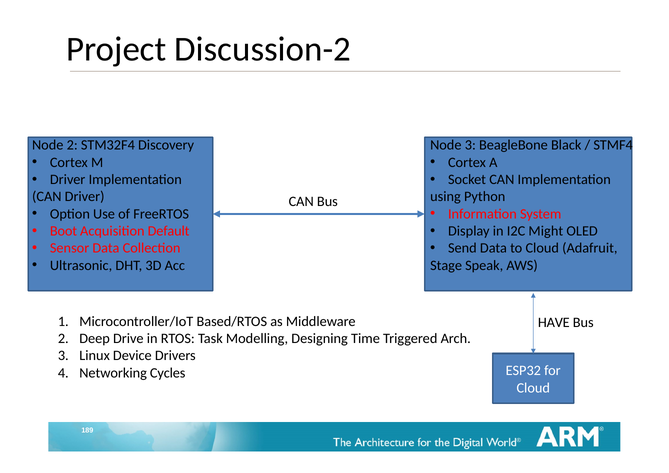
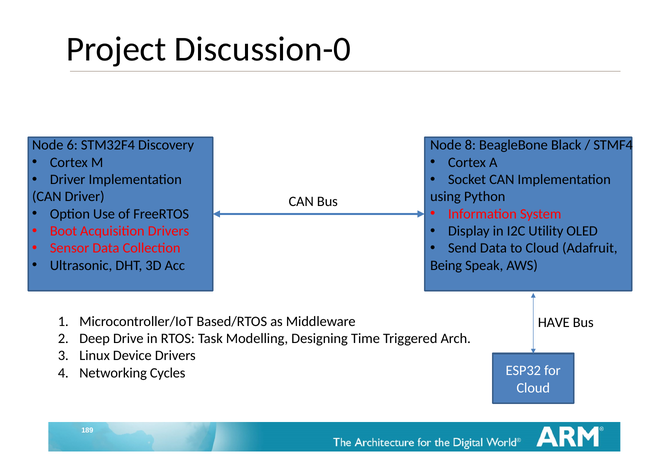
Discussion-2: Discussion-2 -> Discussion-0
Node 2: 2 -> 6
Node 3: 3 -> 8
Acquisition Default: Default -> Drivers
Might: Might -> Utility
Stage: Stage -> Being
